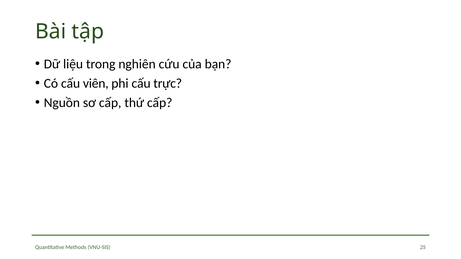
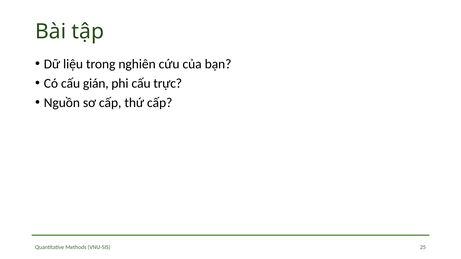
viên: viên -> gián
